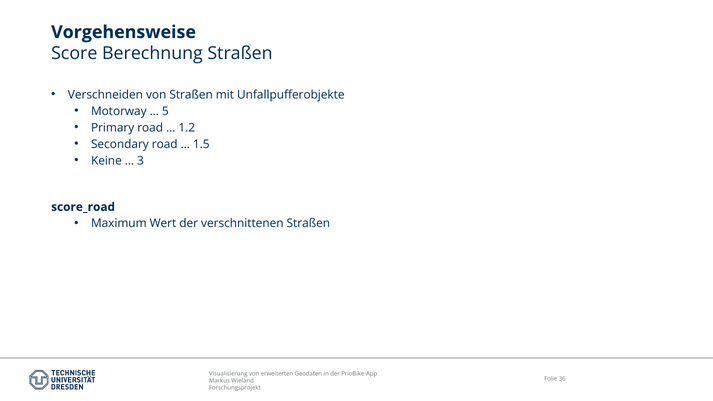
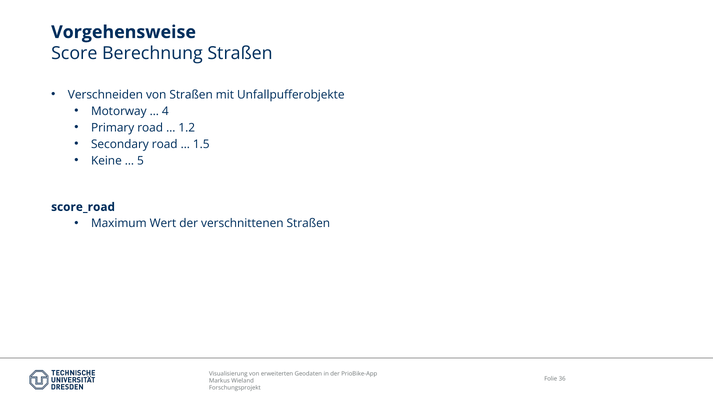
5: 5 -> 4
3: 3 -> 5
